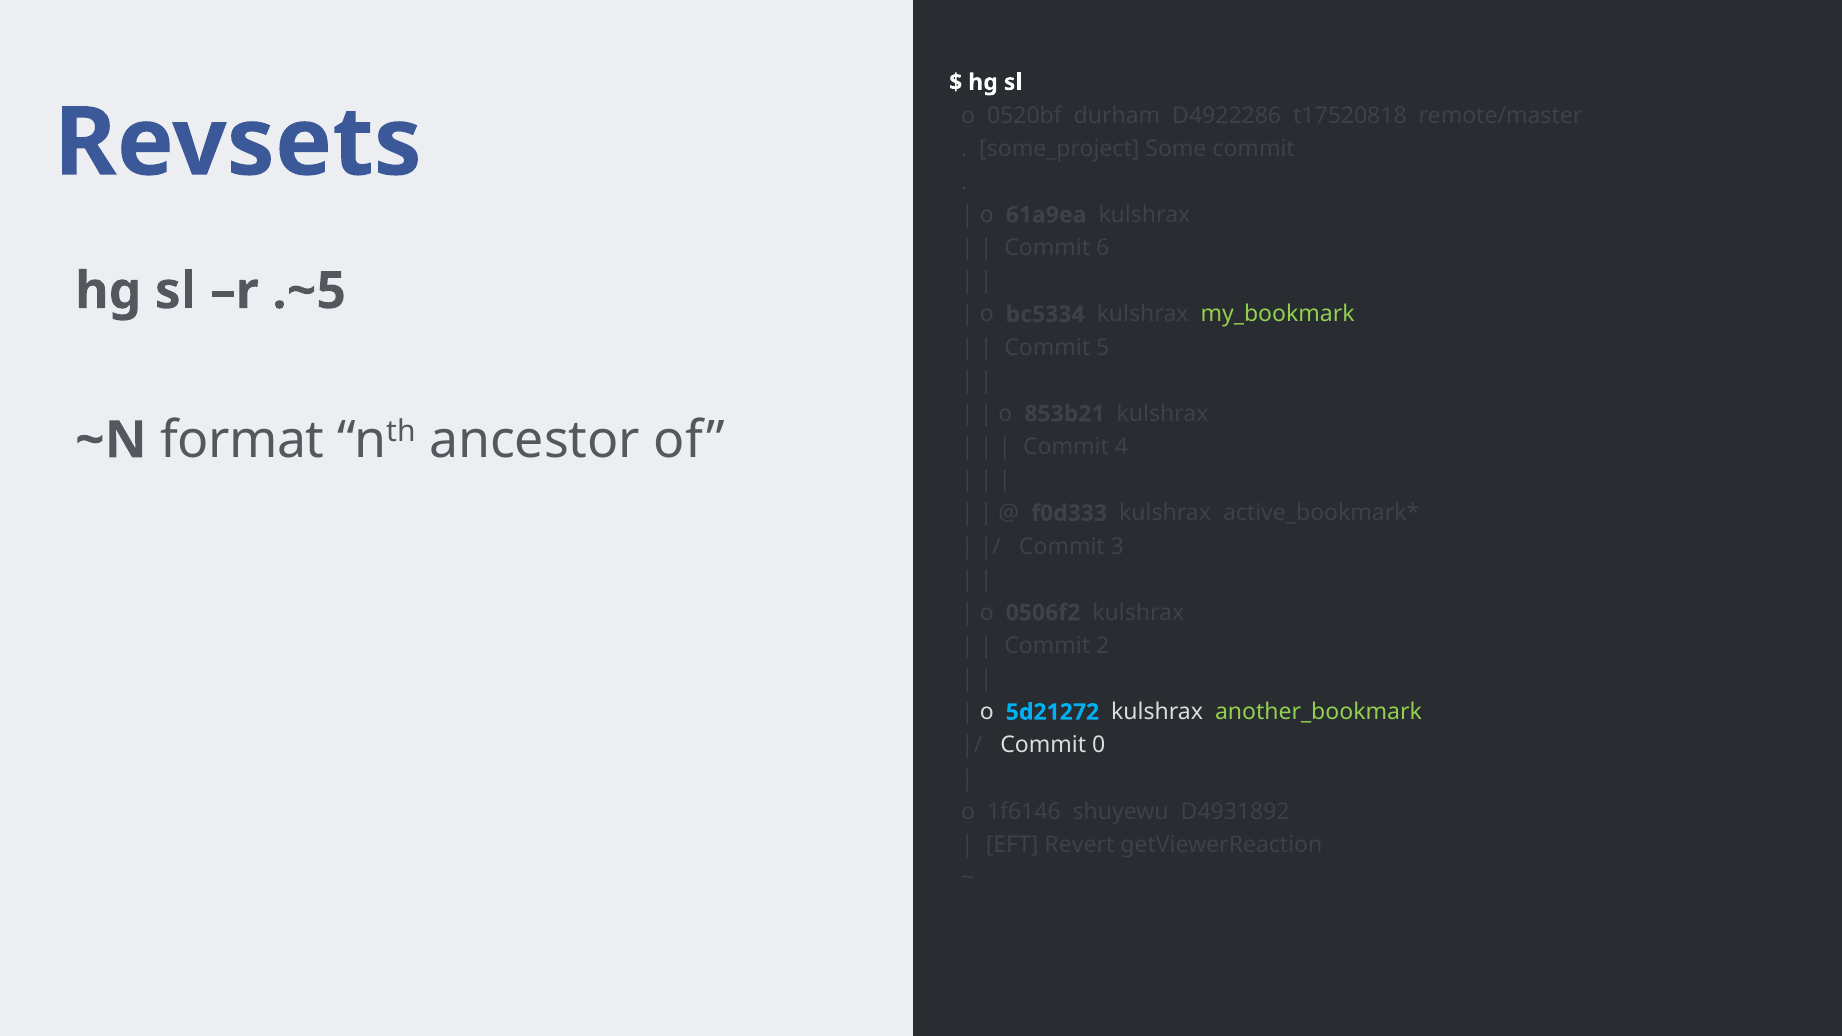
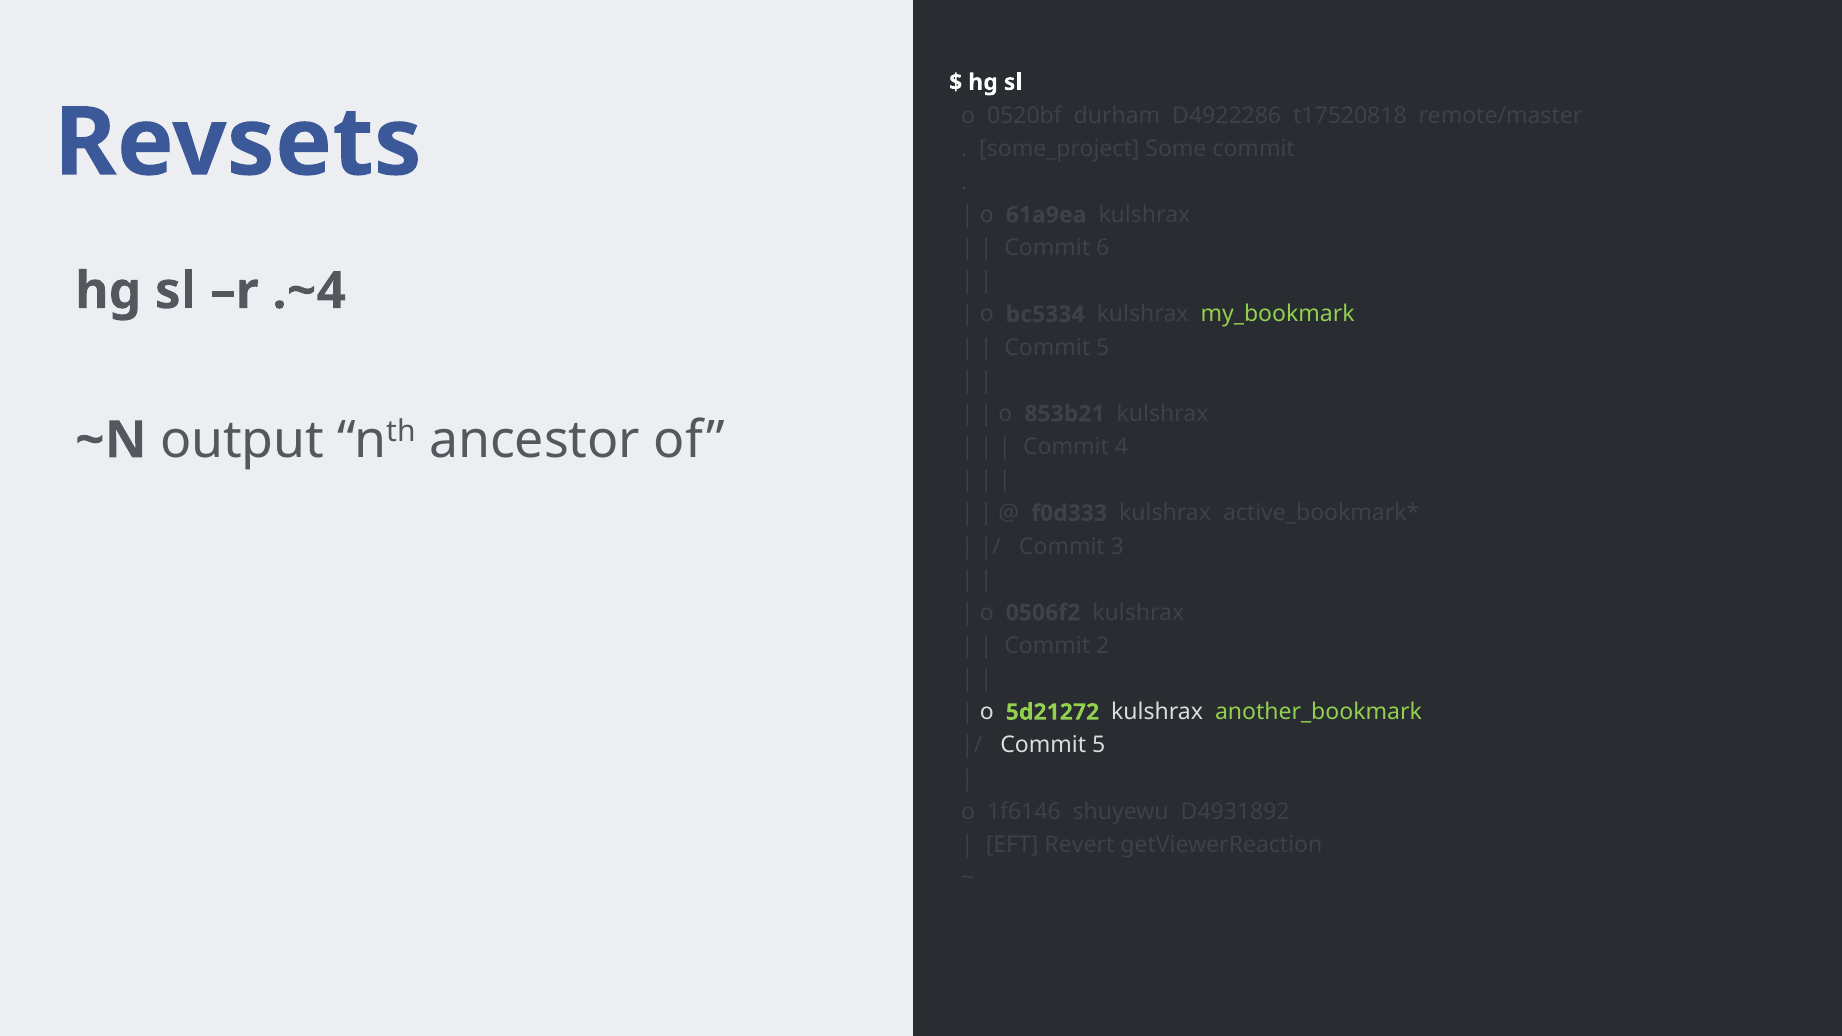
.~5: .~5 -> .~4
format: format -> output
5d21272 colour: light blue -> light green
0 at (1099, 745): 0 -> 5
